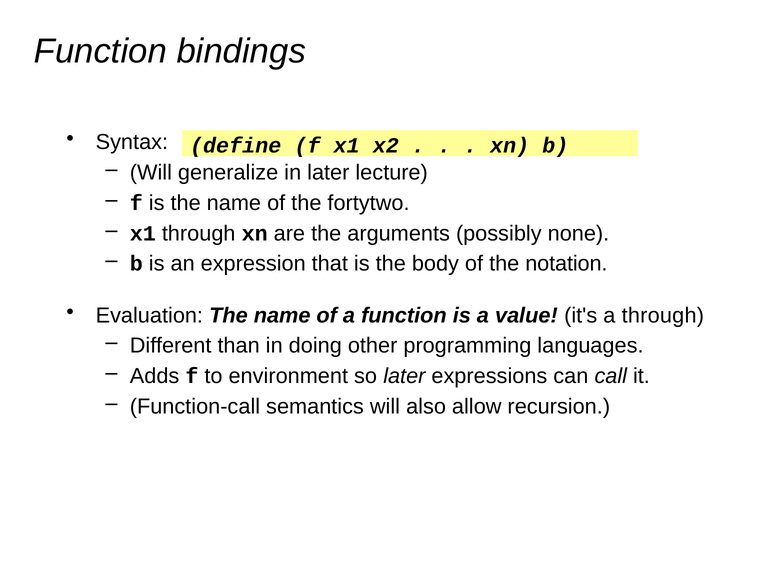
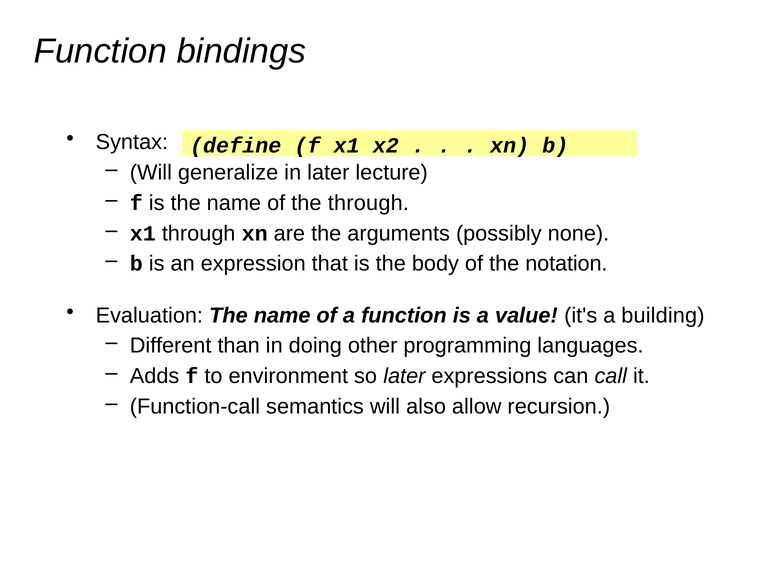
the fortytwo: fortytwo -> through
a through: through -> building
